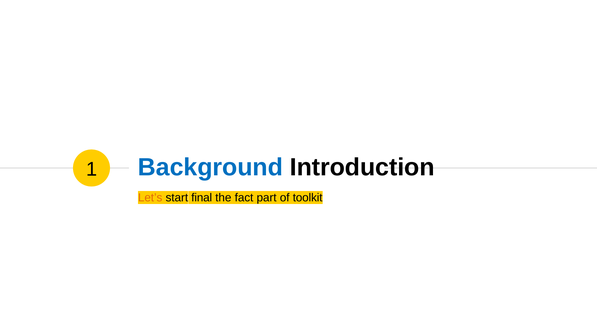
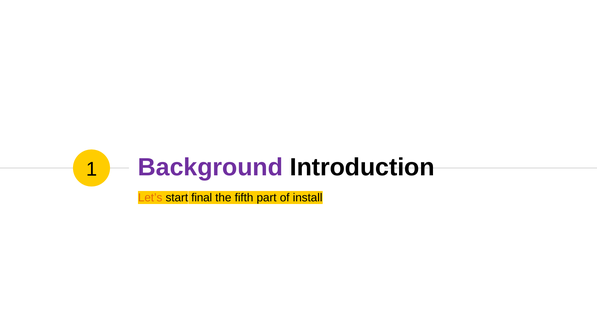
Background colour: blue -> purple
fact: fact -> fifth
toolkit: toolkit -> install
